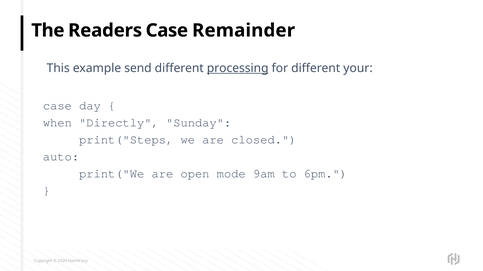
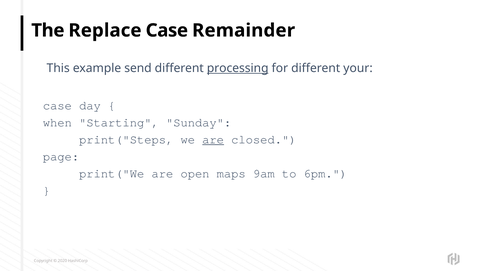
Readers: Readers -> Replace
Directly: Directly -> Starting
are at (213, 140) underline: none -> present
auto: auto -> page
mode: mode -> maps
